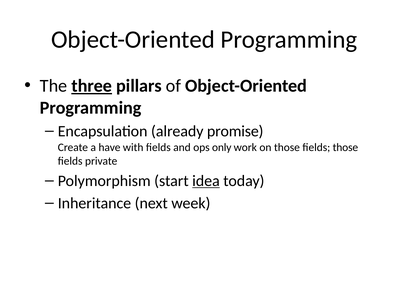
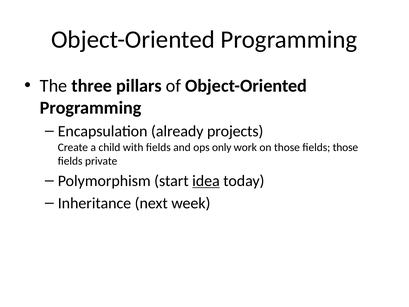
three underline: present -> none
promise: promise -> projects
have: have -> child
